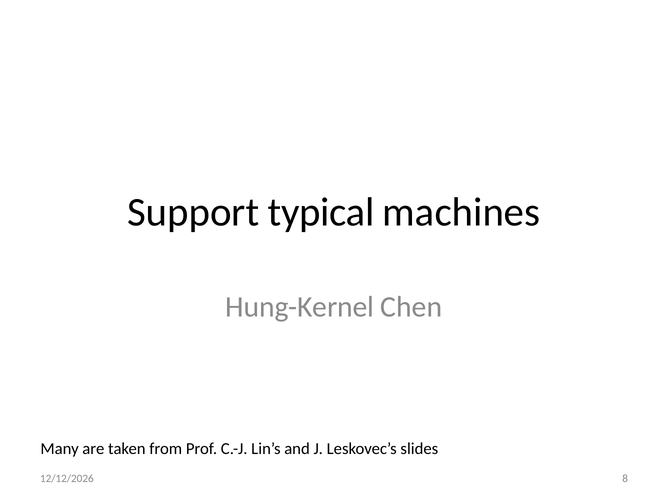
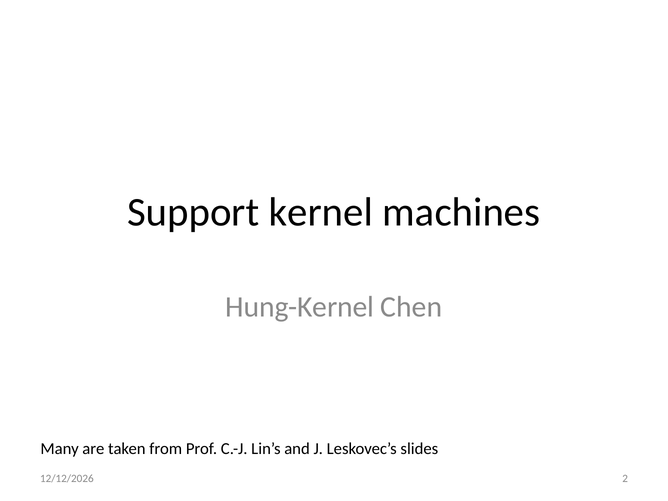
typical: typical -> kernel
8: 8 -> 2
